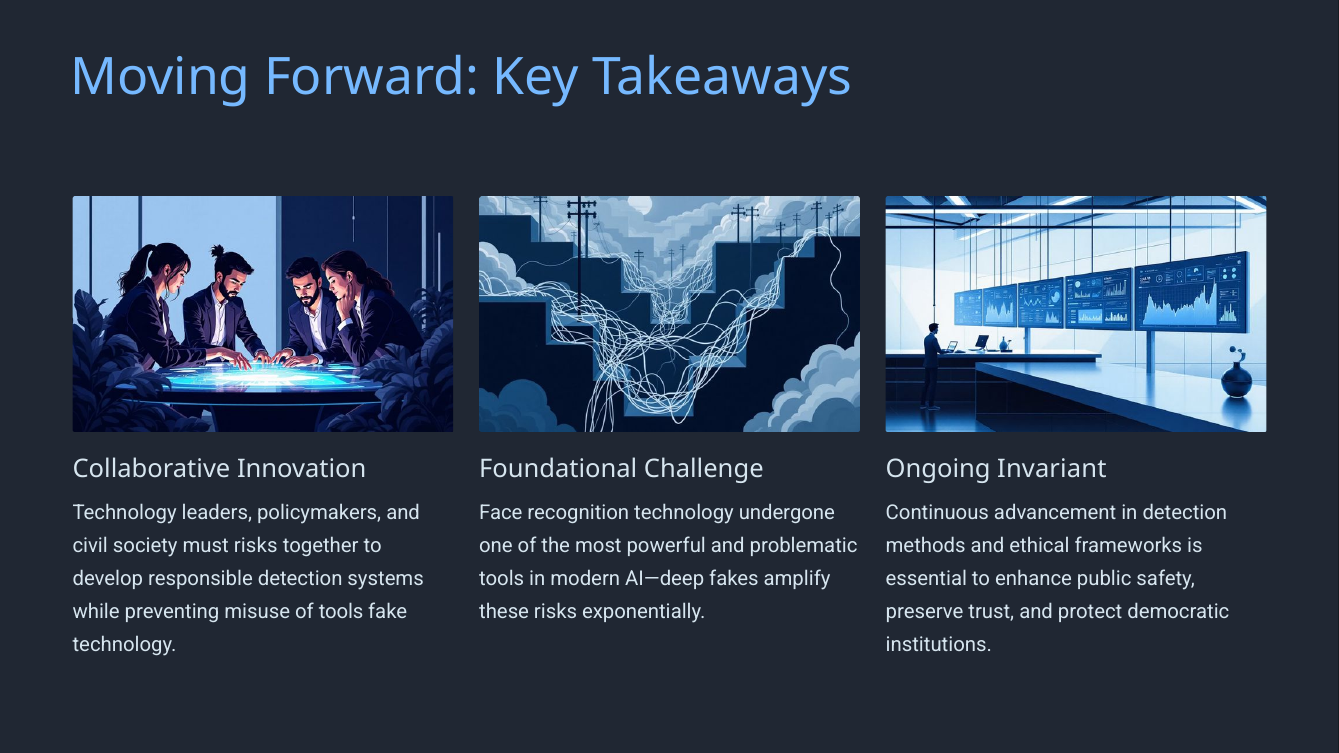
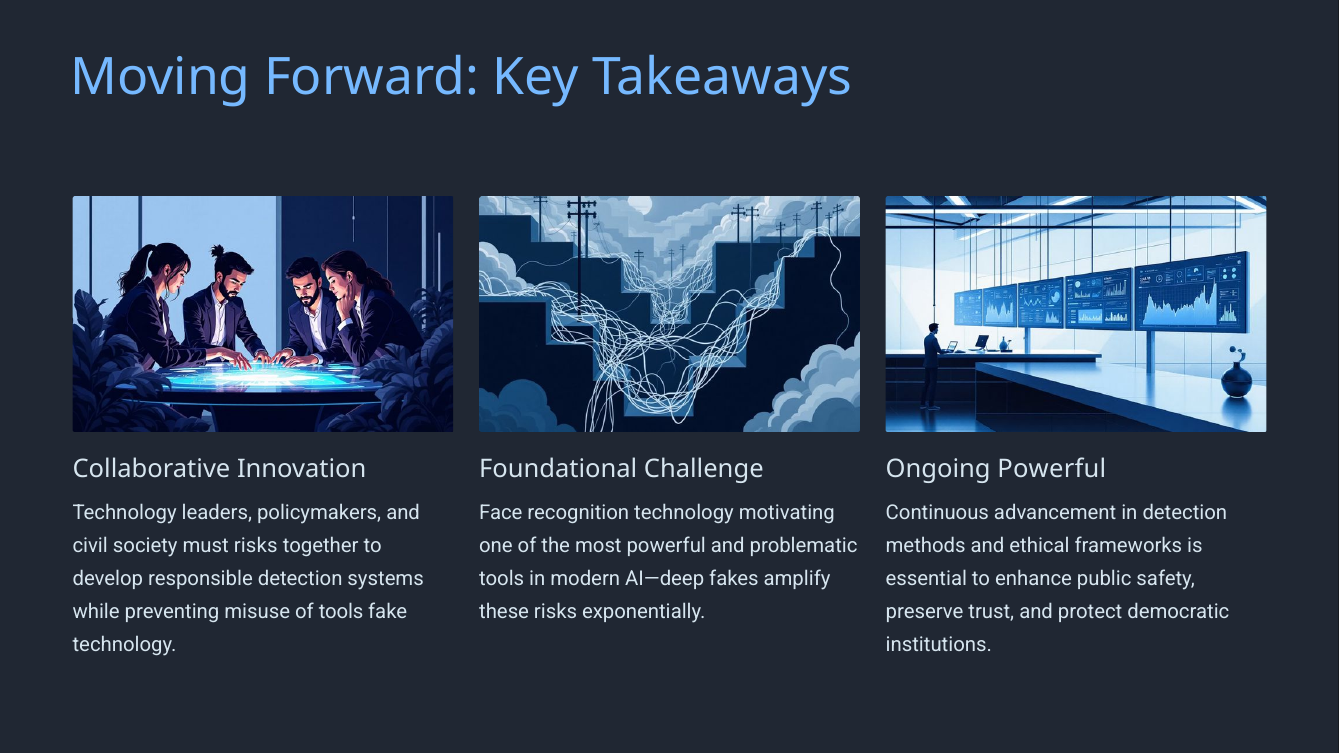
Ongoing Invariant: Invariant -> Powerful
undergone: undergone -> motivating
